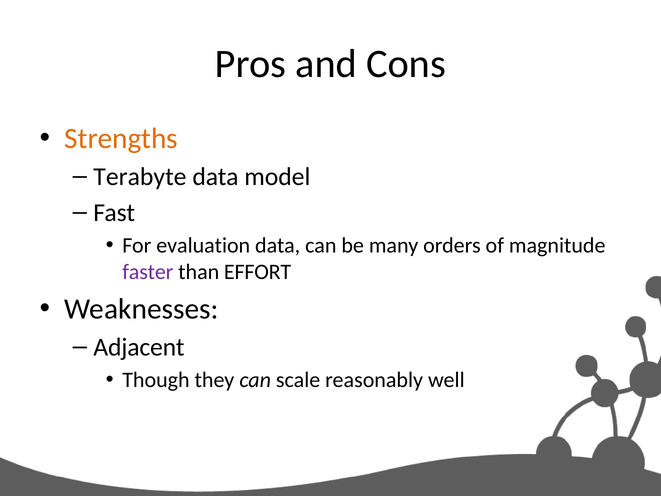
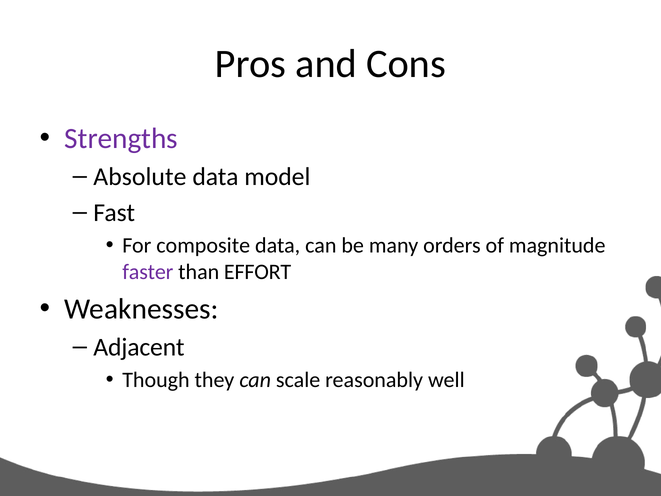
Strengths colour: orange -> purple
Terabyte: Terabyte -> Absolute
evaluation: evaluation -> composite
